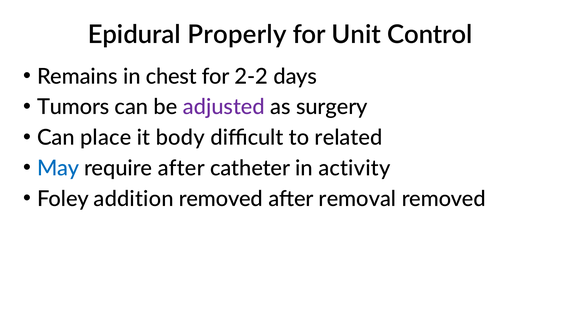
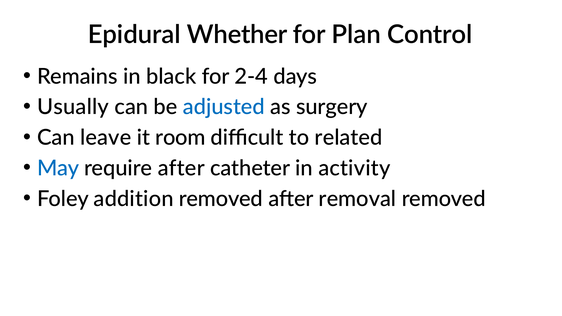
Properly: Properly -> Whether
Unit: Unit -> Plan
chest: chest -> black
2-2: 2-2 -> 2-4
Tumors: Tumors -> Usually
adjusted colour: purple -> blue
place: place -> leave
body: body -> room
